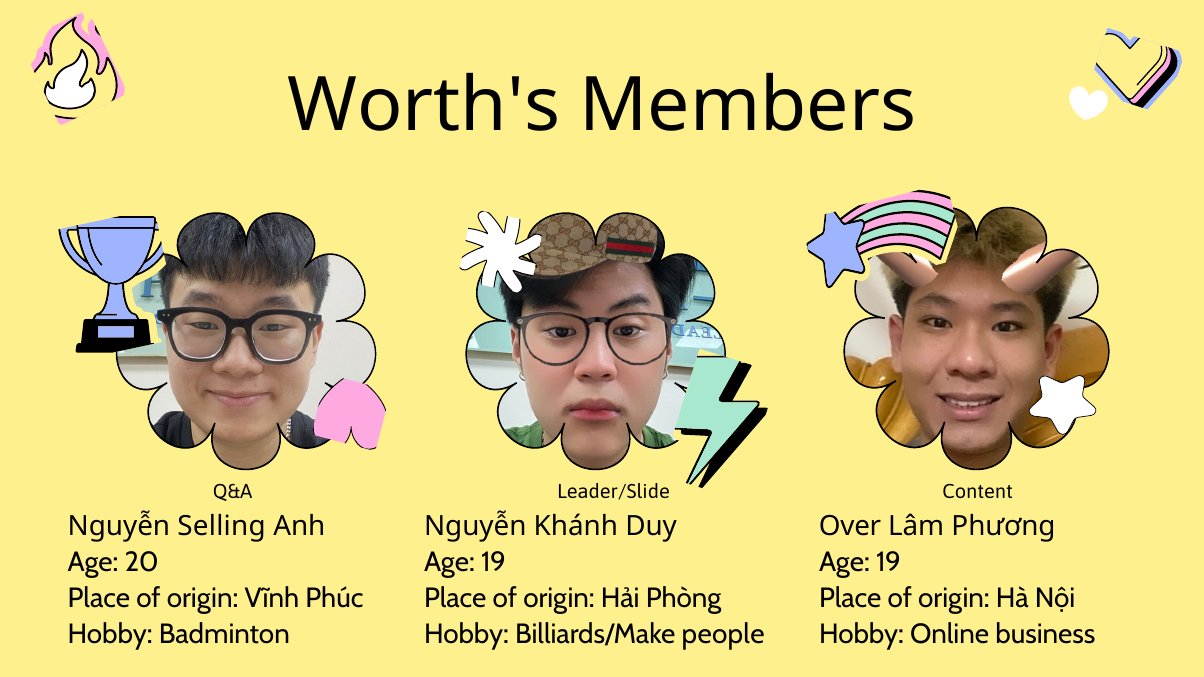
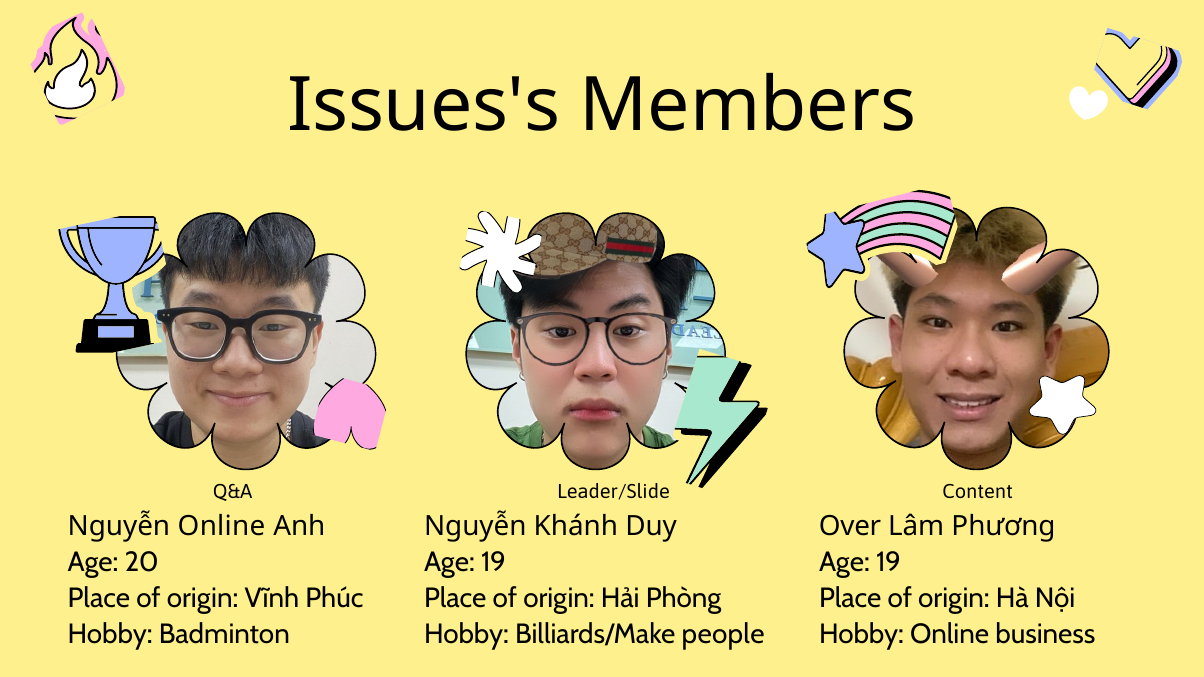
Worth's: Worth's -> Issues's
Nguyễn Selling: Selling -> Online
